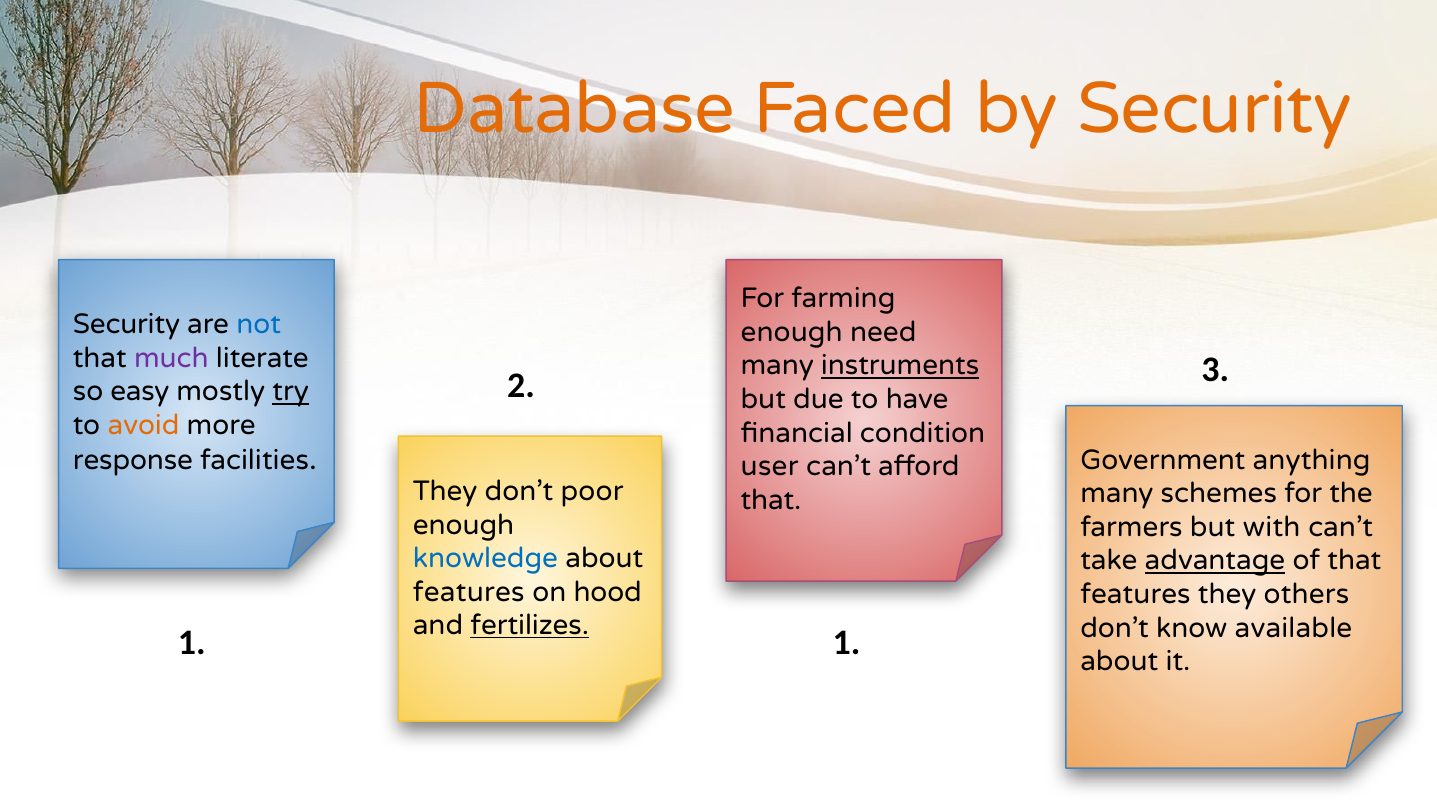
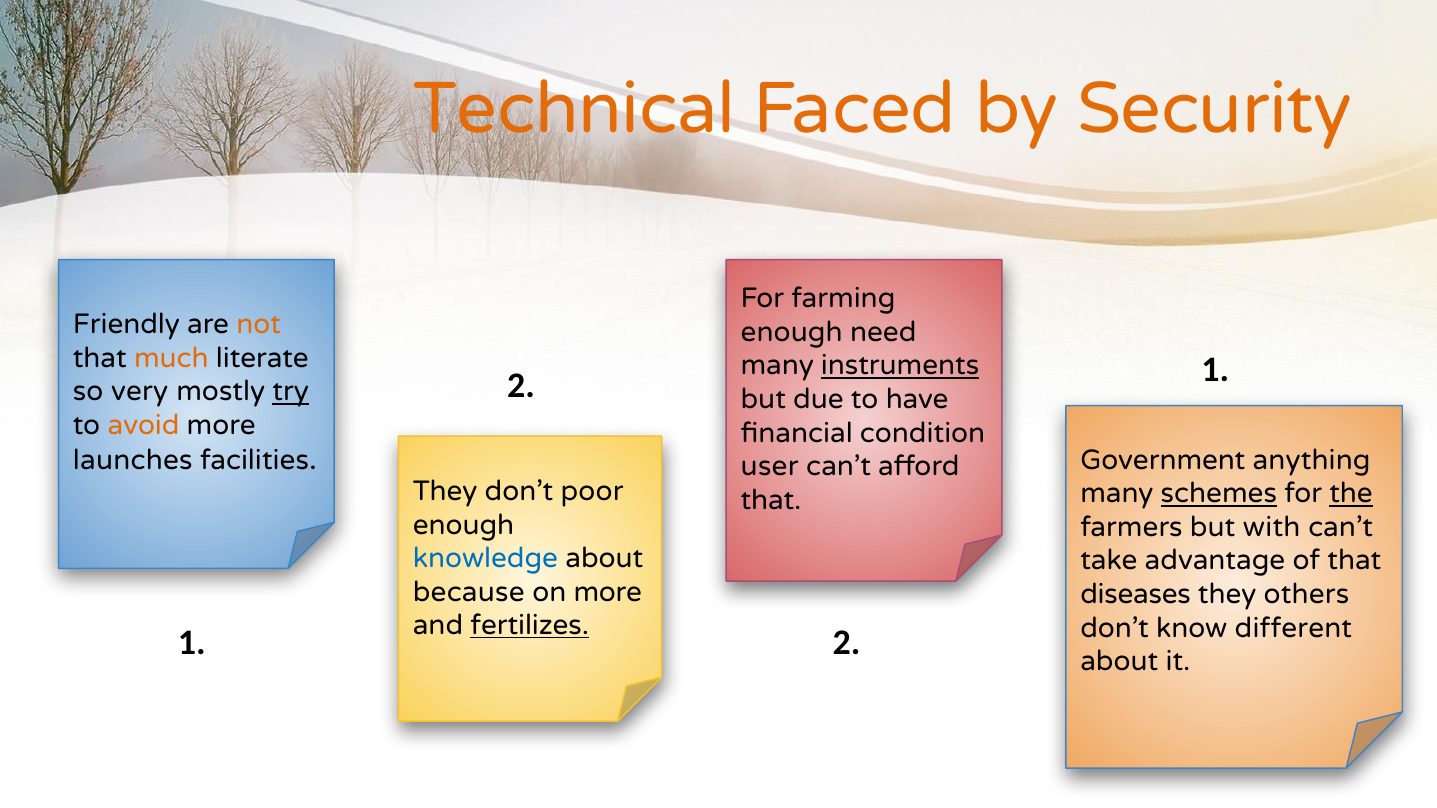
Database: Database -> Technical
Security at (126, 325): Security -> Friendly
not colour: blue -> orange
much colour: purple -> orange
2 3: 3 -> 1
easy: easy -> very
response: response -> launches
schemes underline: none -> present
the underline: none -> present
advantage underline: present -> none
features at (469, 592): features -> because
on hood: hood -> more
features at (1135, 595): features -> diseases
available: available -> different
1 1: 1 -> 2
